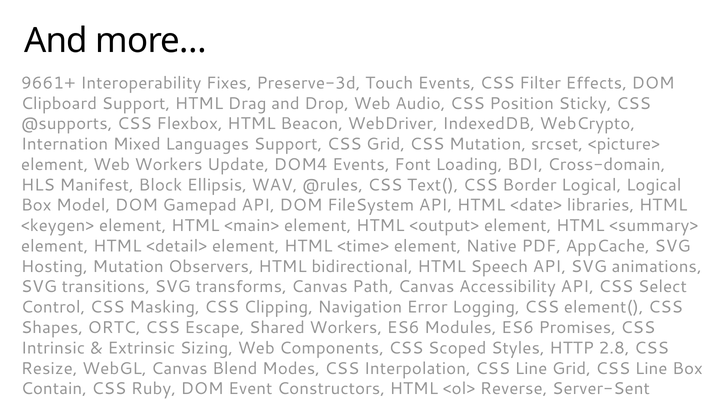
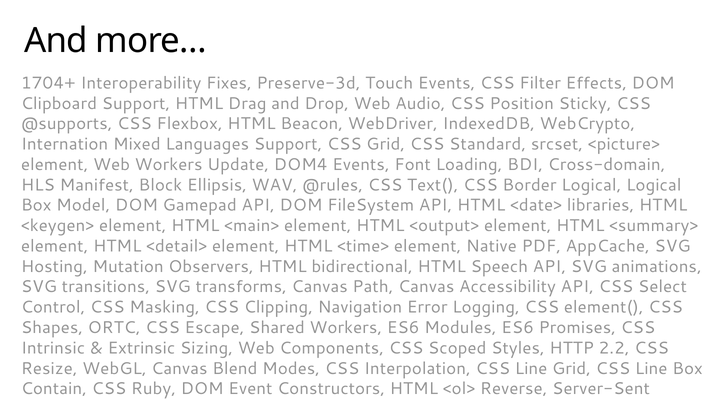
9661+: 9661+ -> 1704+
CSS Mutation: Mutation -> Standard
2.8: 2.8 -> 2.2
